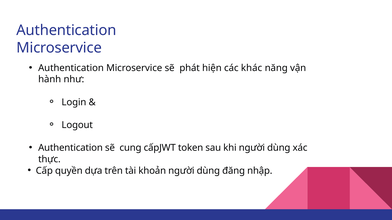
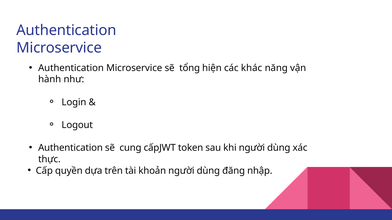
phát: phát -> tổng
